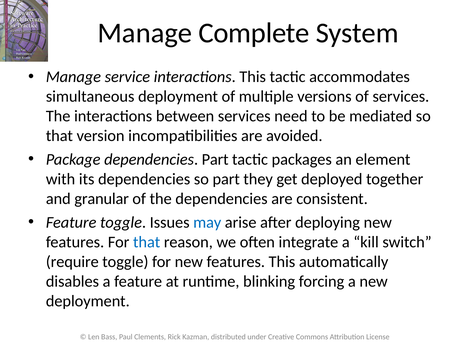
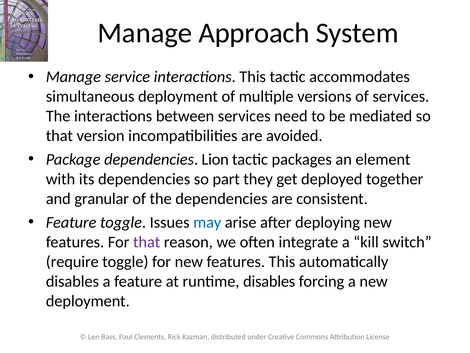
Complete: Complete -> Approach
dependencies Part: Part -> Lion
that at (147, 242) colour: blue -> purple
runtime blinking: blinking -> disables
